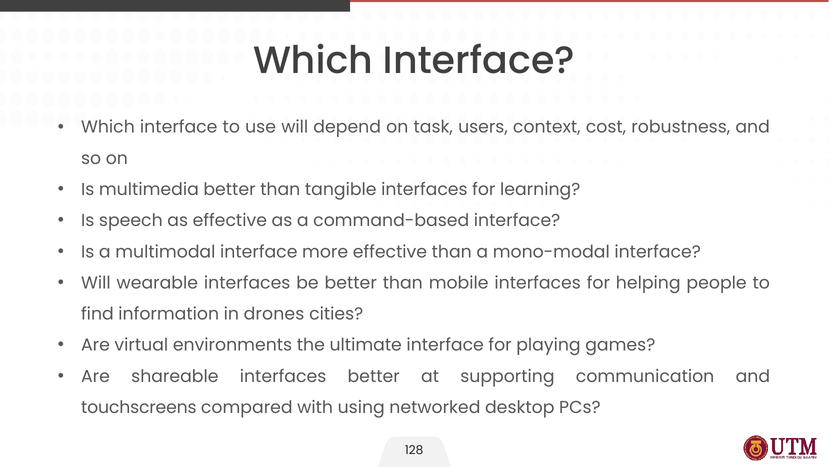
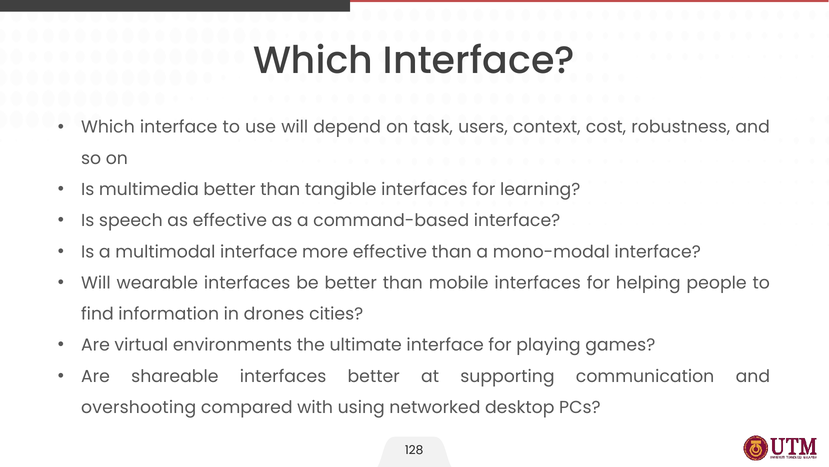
touchscreens: touchscreens -> overshooting
